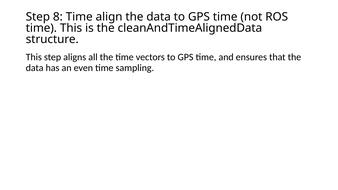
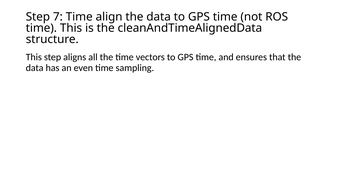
8: 8 -> 7
